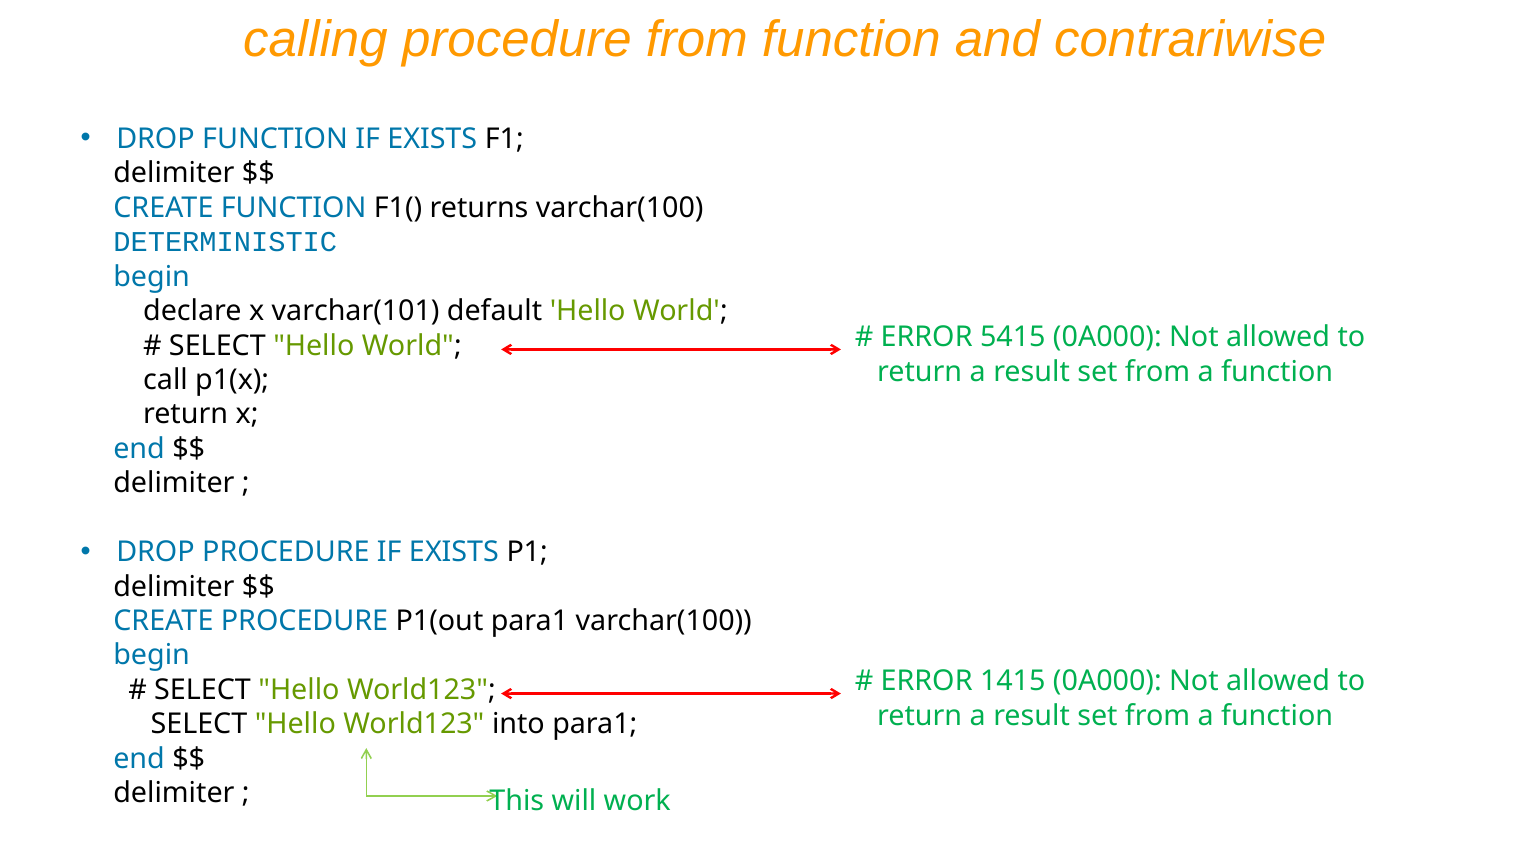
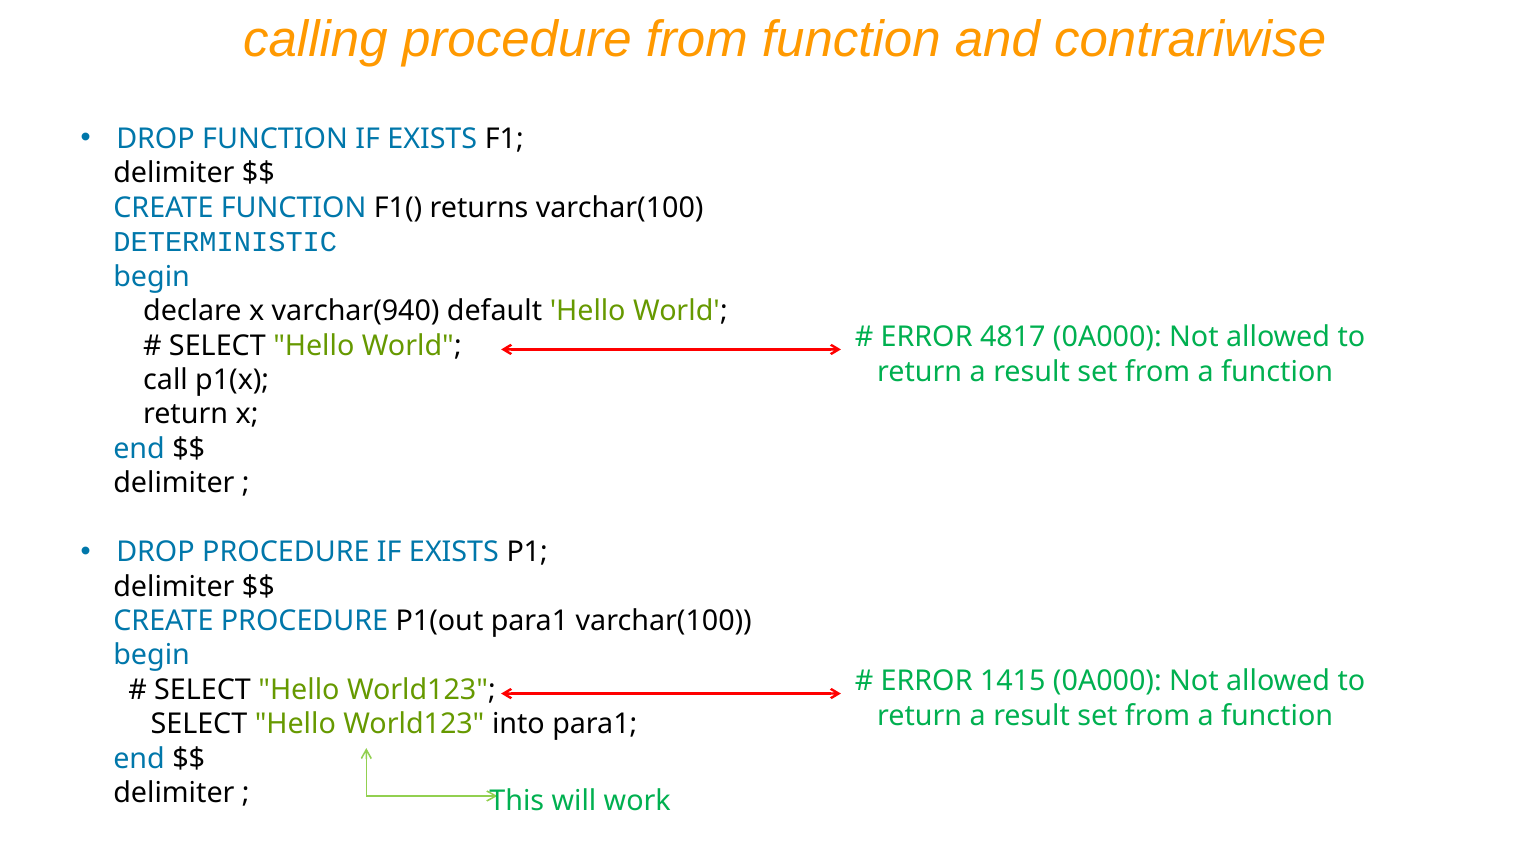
varchar(101: varchar(101 -> varchar(940
5415: 5415 -> 4817
